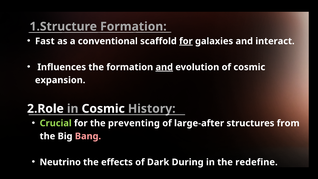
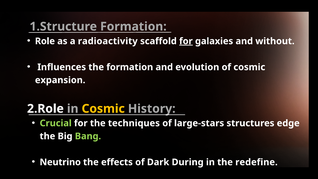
Fast: Fast -> Role
conventional: conventional -> radioactivity
interact: interact -> without
and at (164, 67) underline: present -> none
Cosmic at (103, 109) colour: white -> yellow
preventing: preventing -> techniques
large-after: large-after -> large-stars
from: from -> edge
Bang colour: pink -> light green
